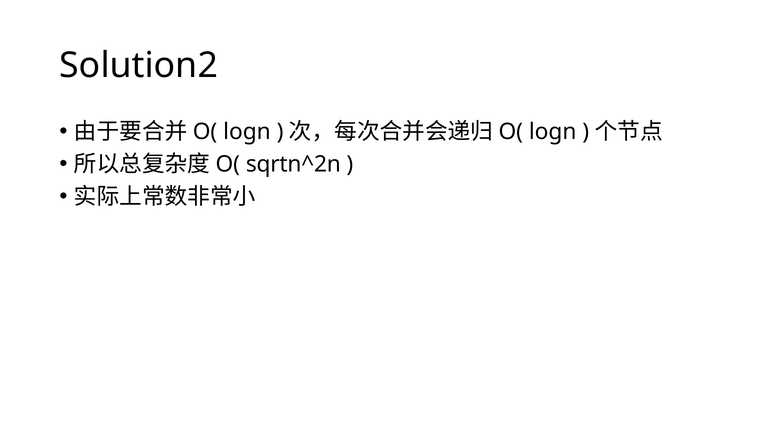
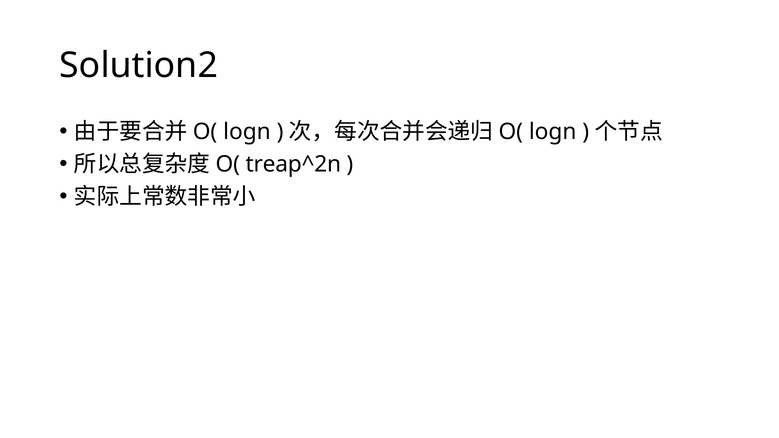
sqrtn^2n: sqrtn^2n -> treap^2n
